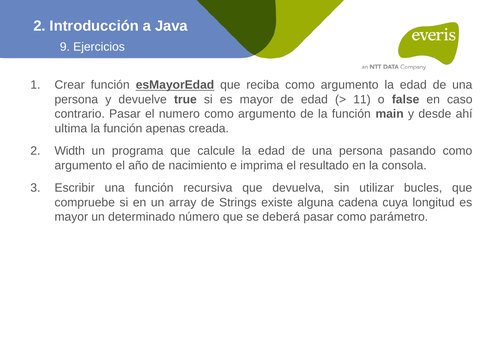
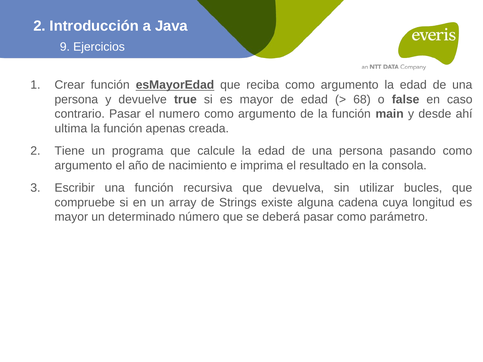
11: 11 -> 68
Width: Width -> Tiene
